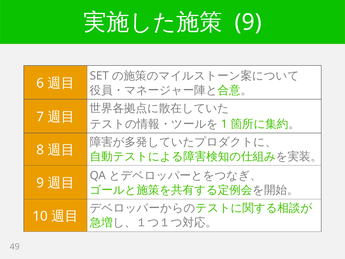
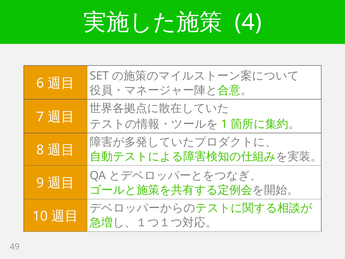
9 at (248, 22): 9 -> 4
